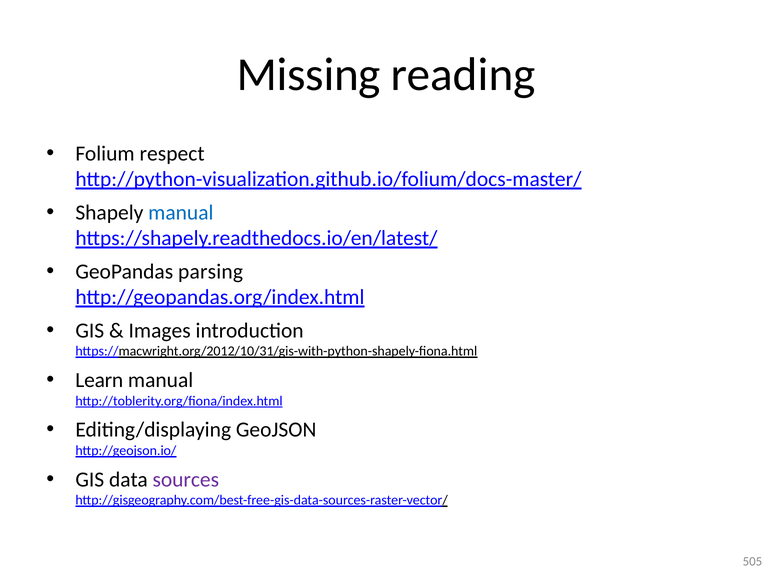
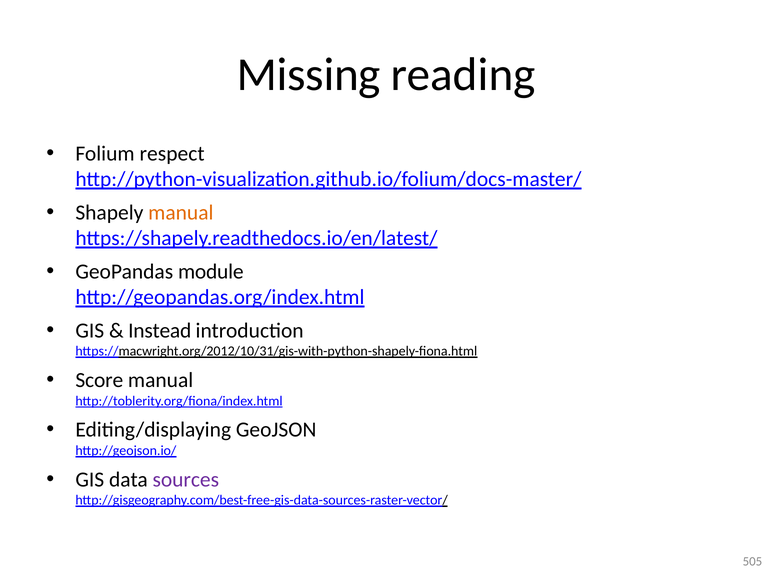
manual at (181, 212) colour: blue -> orange
parsing: parsing -> module
Images: Images -> Instead
Learn: Learn -> Score
